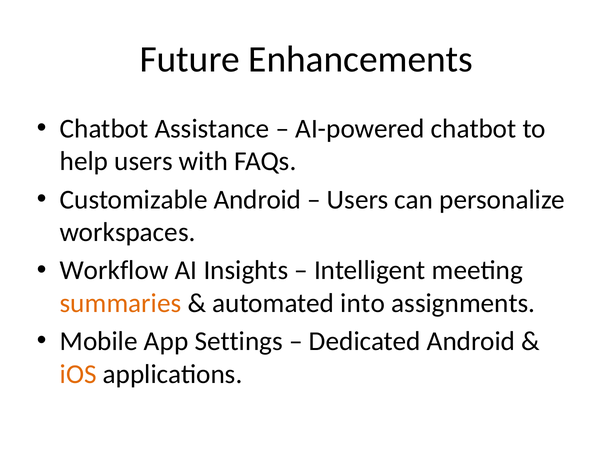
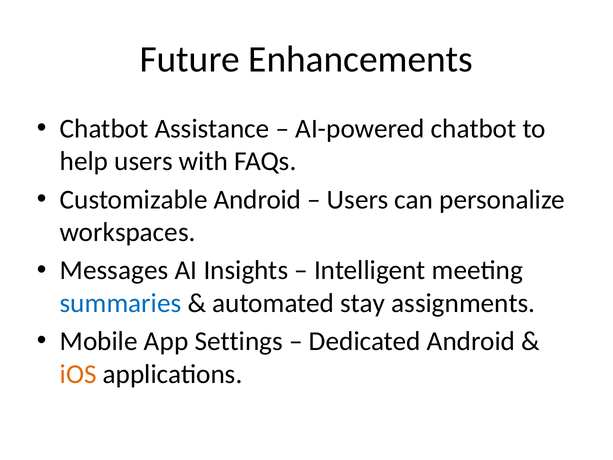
Workflow: Workflow -> Messages
summaries colour: orange -> blue
into: into -> stay
